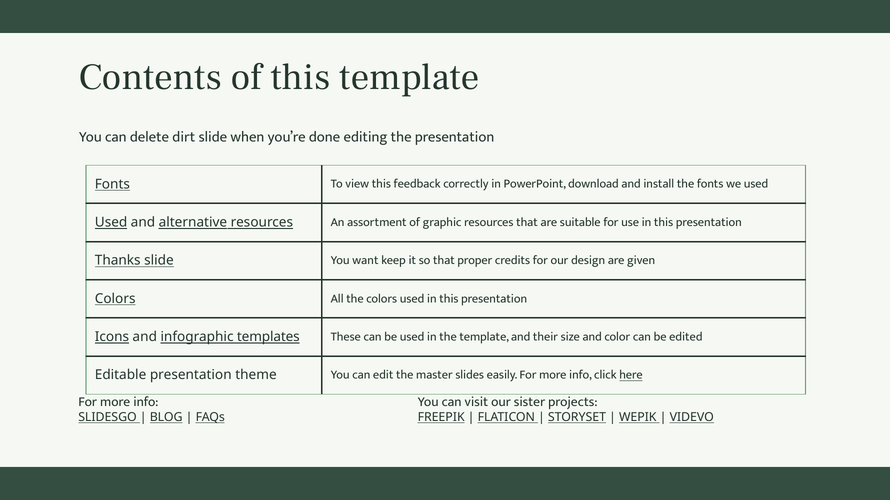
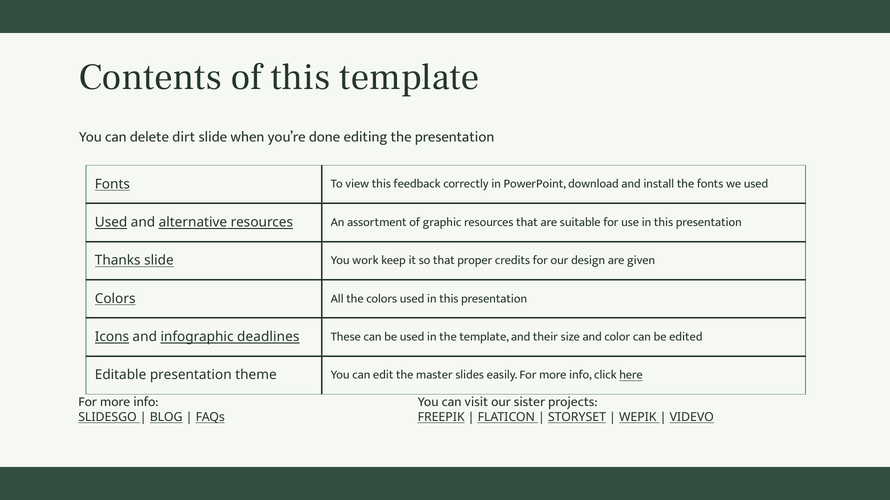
want: want -> work
templates: templates -> deadlines
